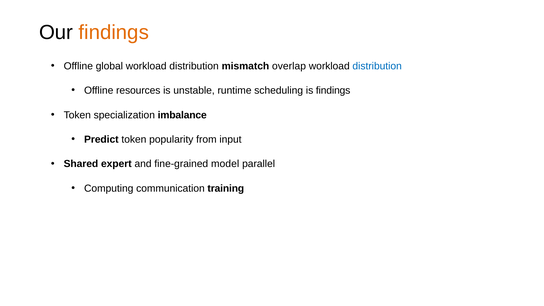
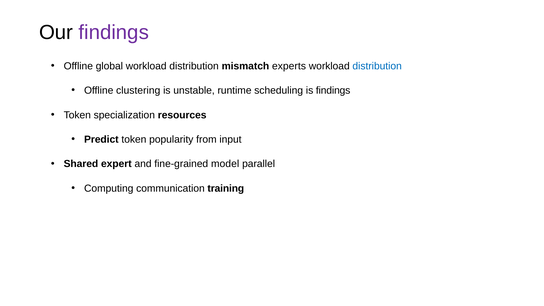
findings at (114, 33) colour: orange -> purple
overlap: overlap -> experts
resources: resources -> clustering
imbalance: imbalance -> resources
